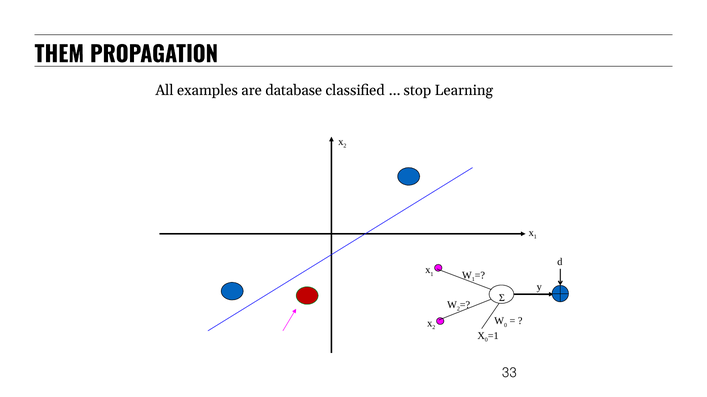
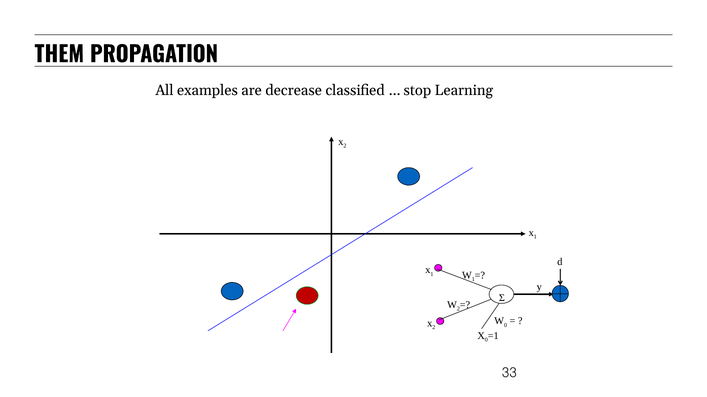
database: database -> decrease
